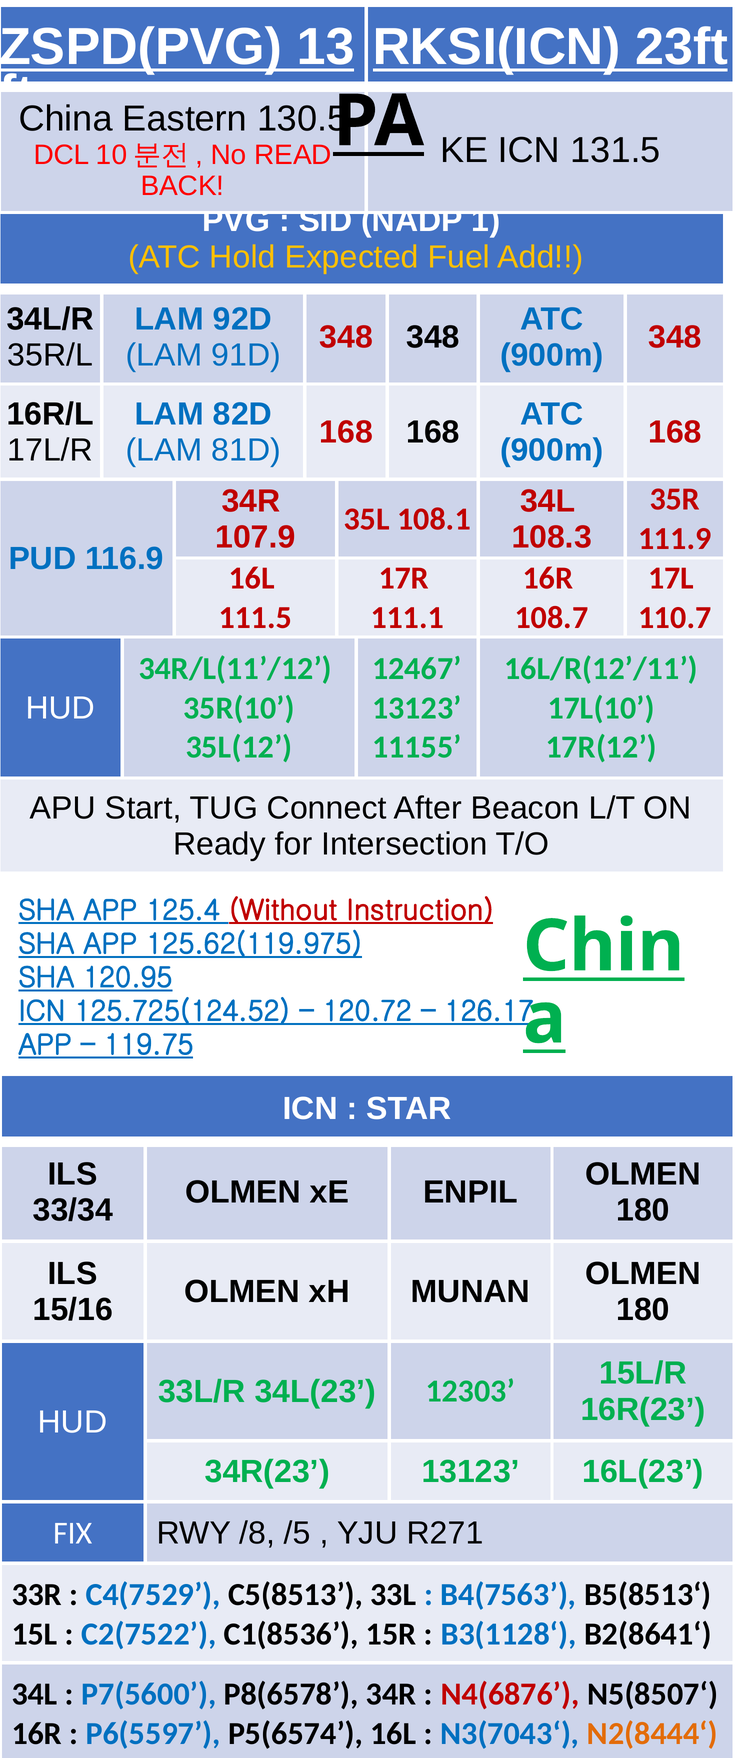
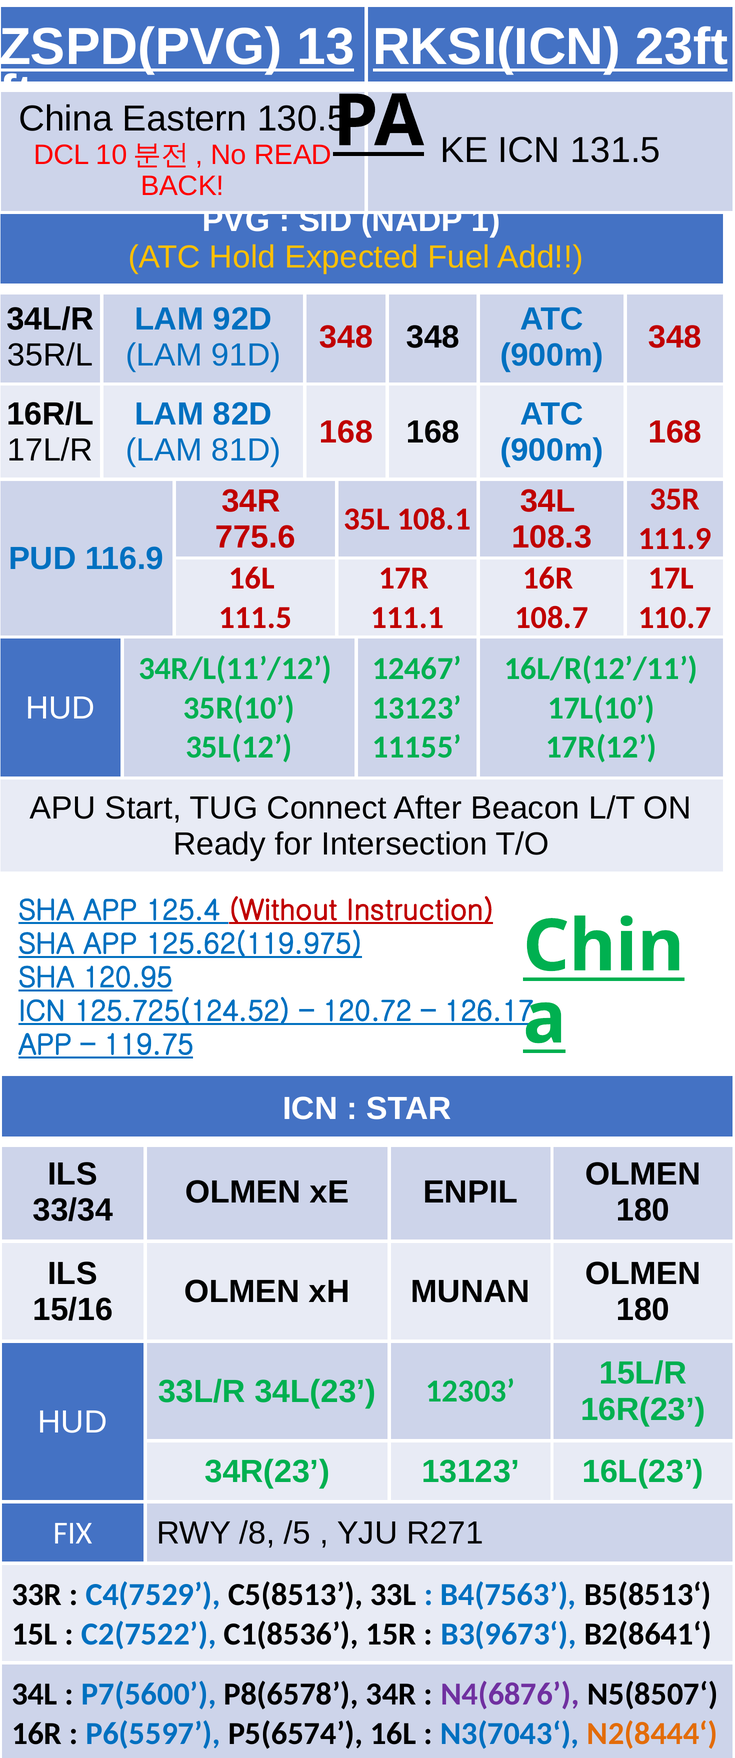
107.9: 107.9 -> 775.6
B3(1128‘: B3(1128‘ -> B3(9673‘
N4(6876 colour: red -> purple
